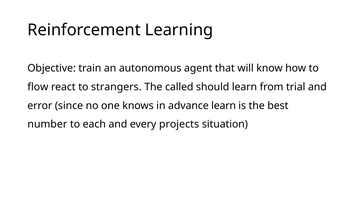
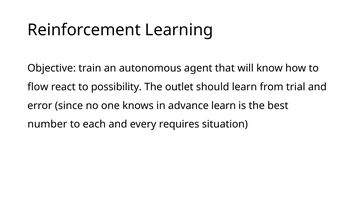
strangers: strangers -> possibility
called: called -> outlet
projects: projects -> requires
